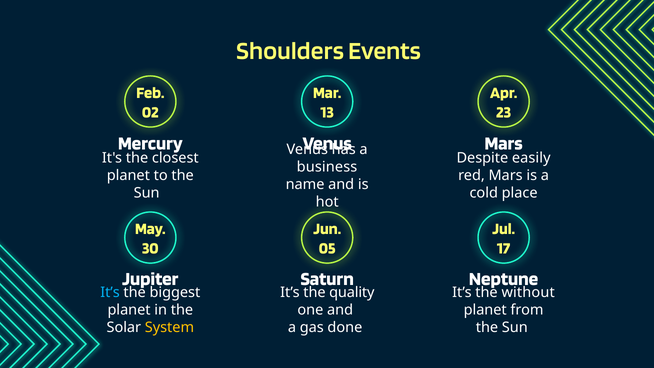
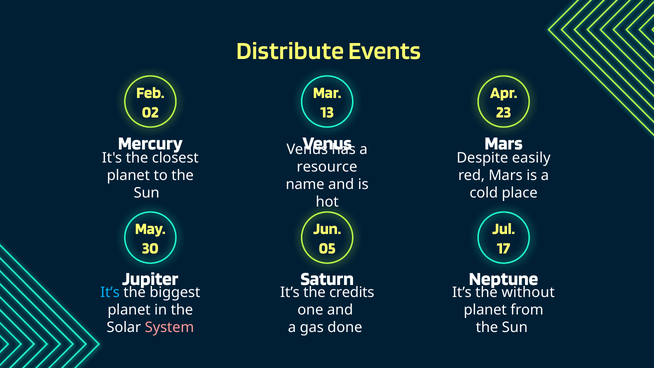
Shoulders: Shoulders -> Distribute
business: business -> resource
quality: quality -> credits
System colour: yellow -> pink
